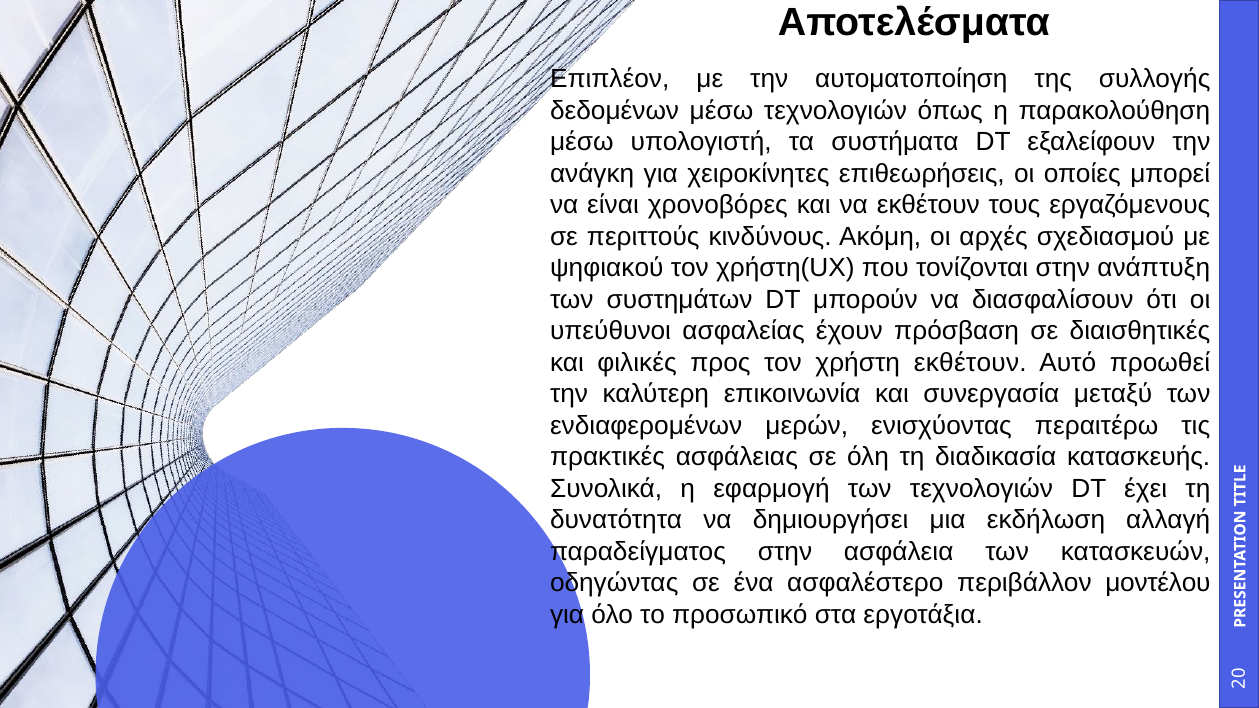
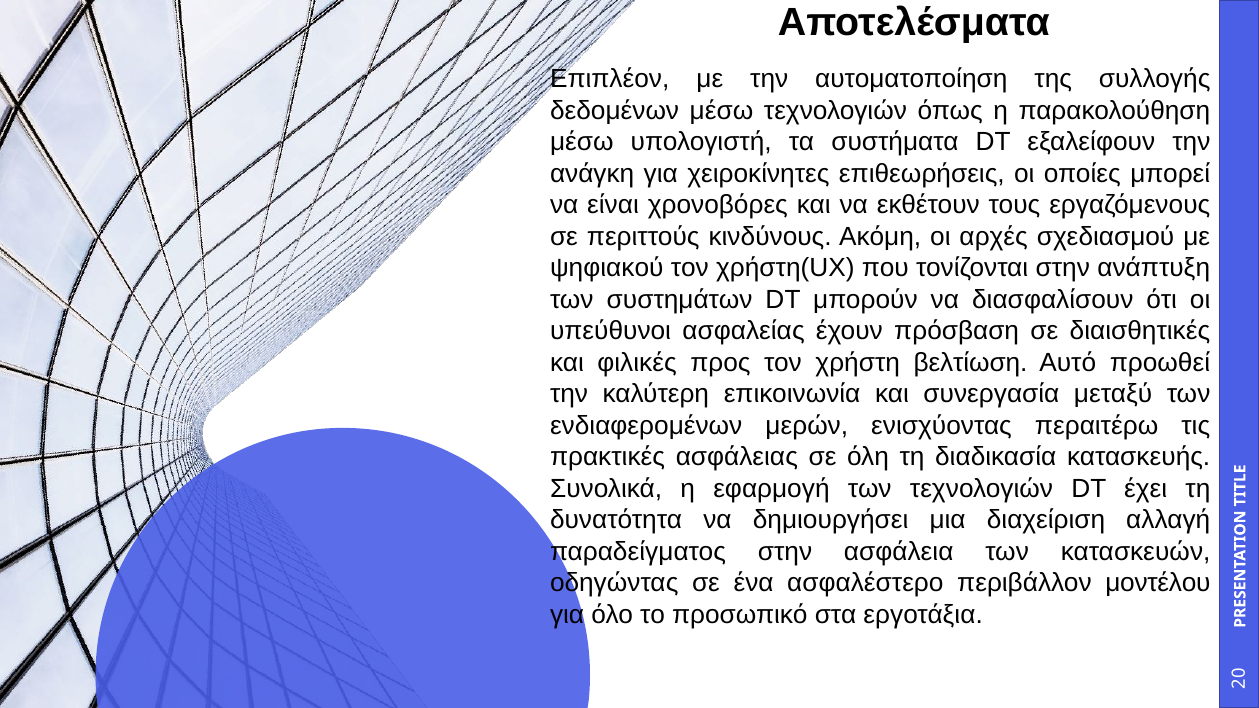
χρήστη εκθέτουν: εκθέτουν -> βελτίωση
εκδήλωση: εκδήλωση -> διαχείριση
